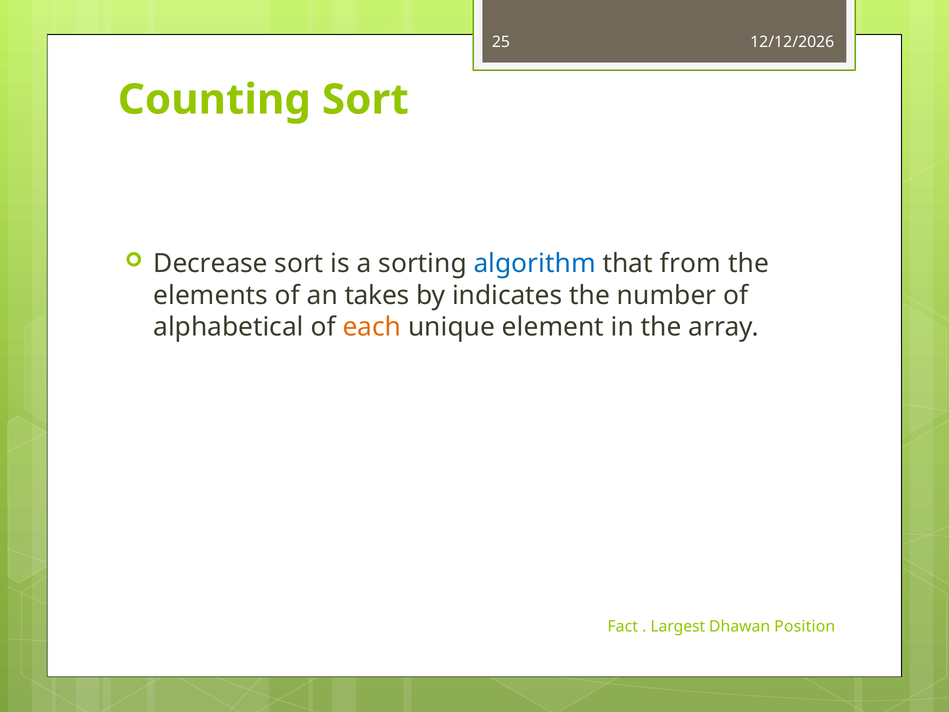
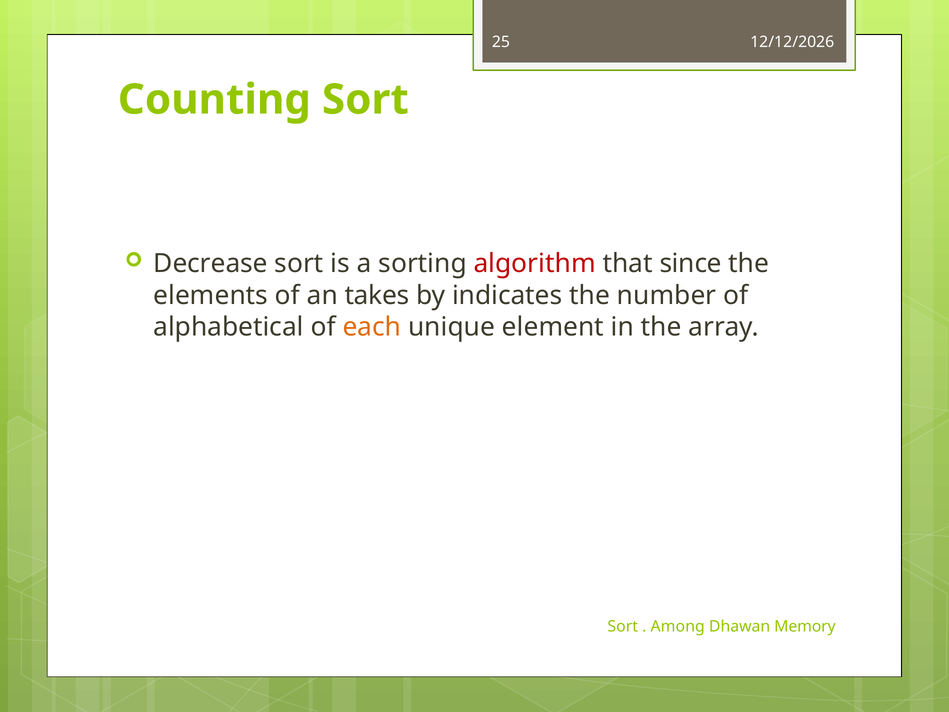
algorithm colour: blue -> red
from: from -> since
Fact at (623, 626): Fact -> Sort
Largest: Largest -> Among
Position: Position -> Memory
